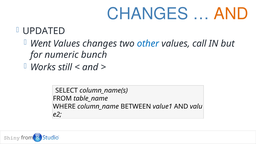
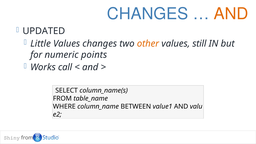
Went: Went -> Little
other colour: blue -> orange
call: call -> still
bunch: bunch -> points
still: still -> call
